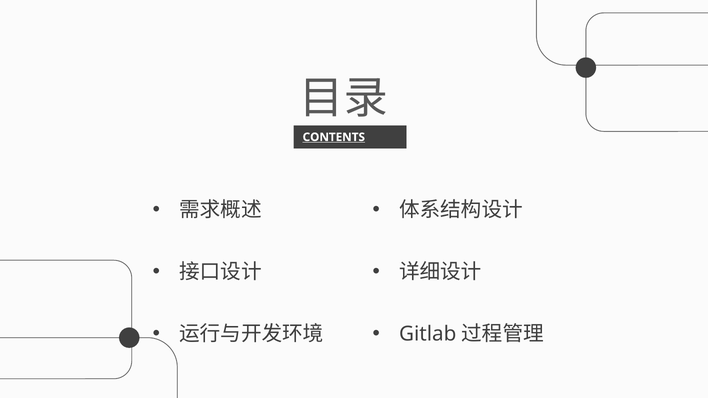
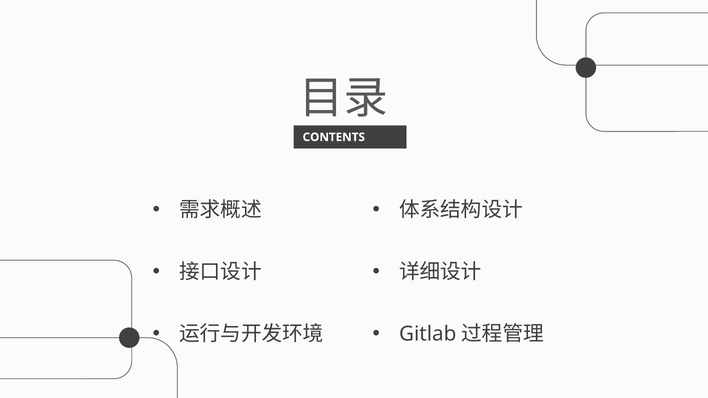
CONTENTS underline: present -> none
